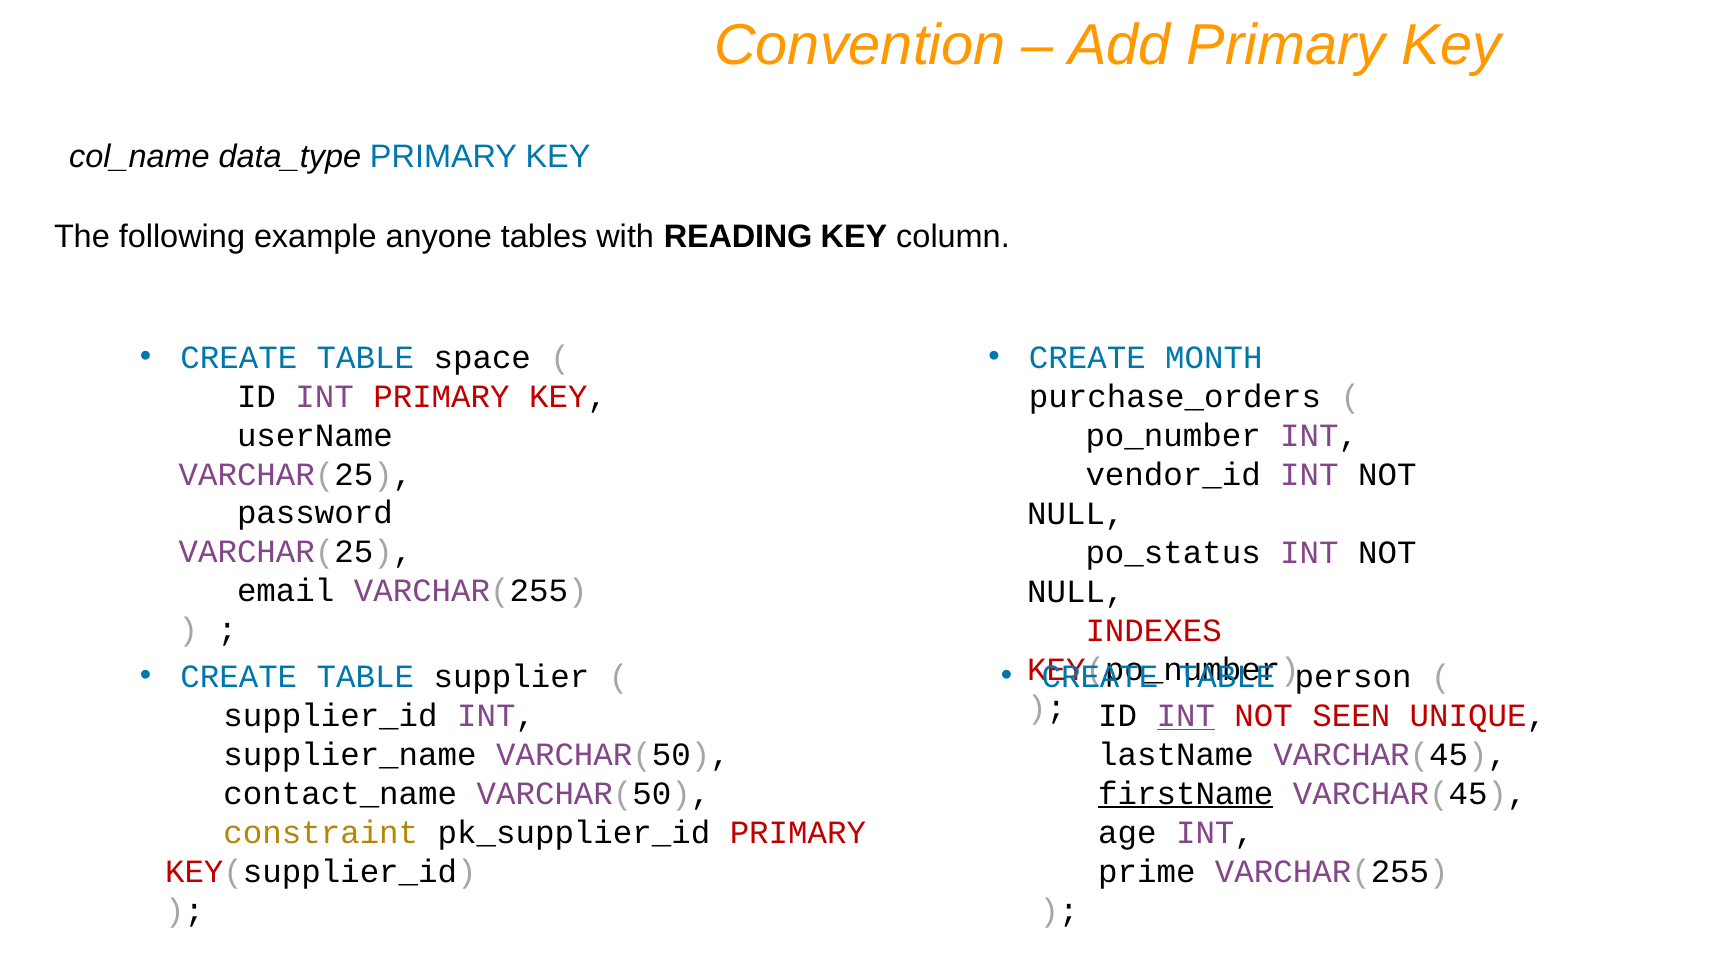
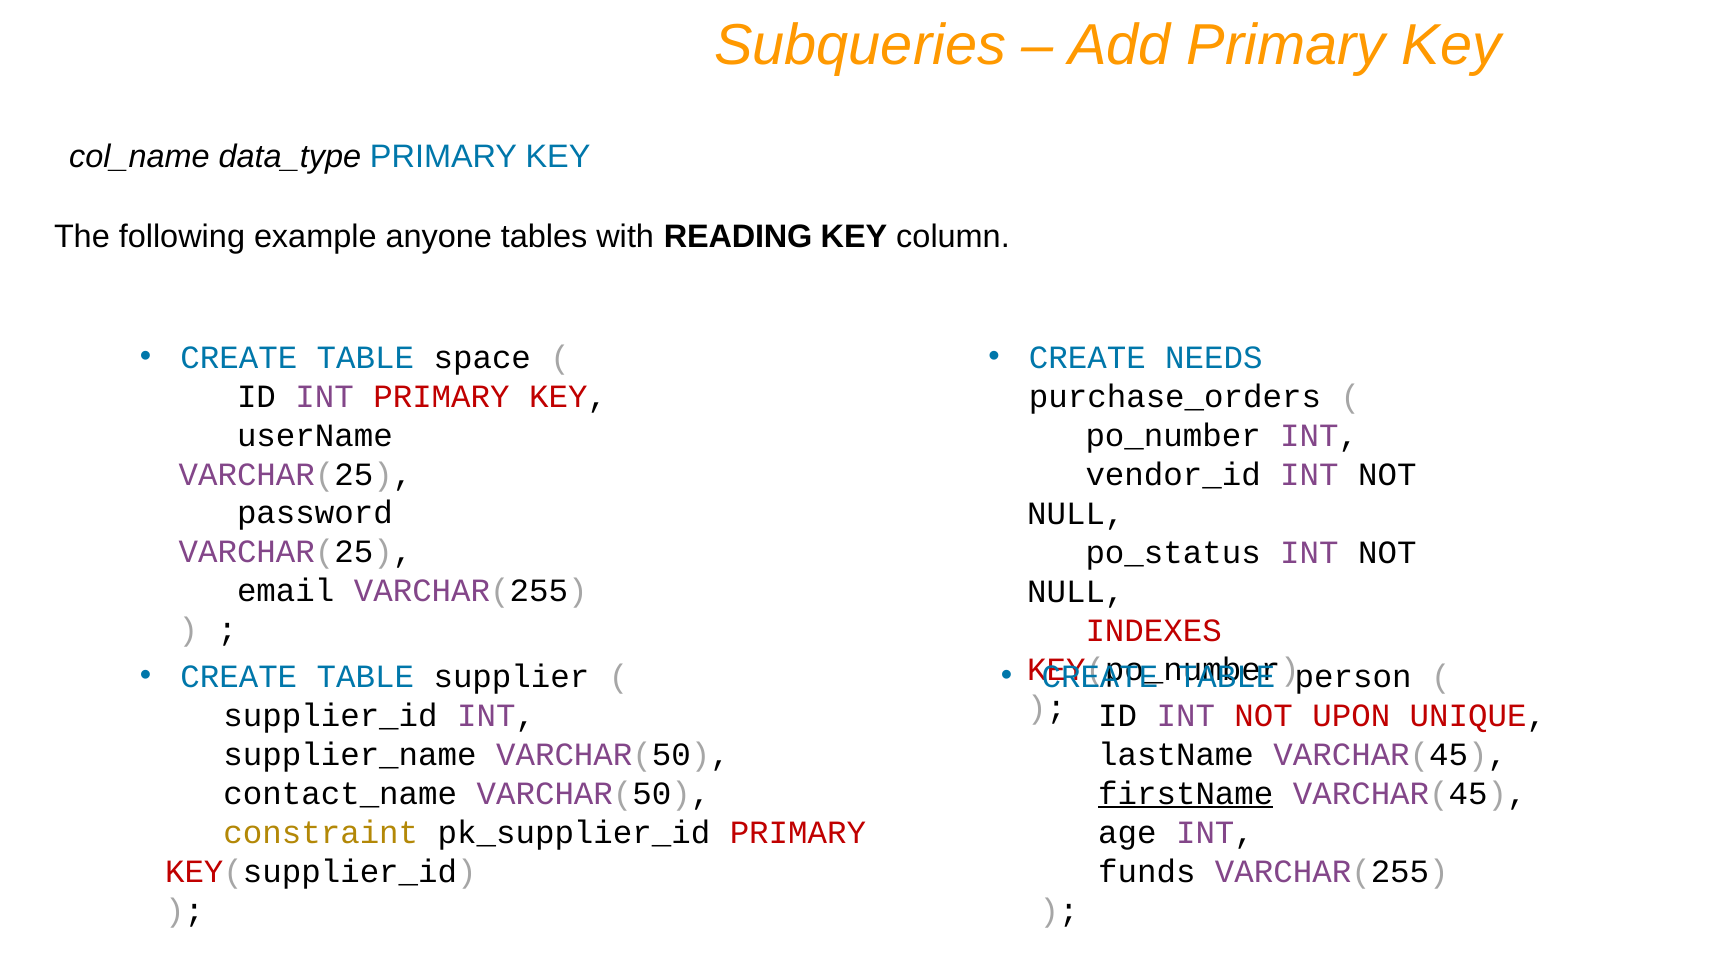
Convention: Convention -> Subqueries
MONTH: MONTH -> NEEDS
INT at (1186, 715) underline: present -> none
SEEN: SEEN -> UPON
prime: prime -> funds
